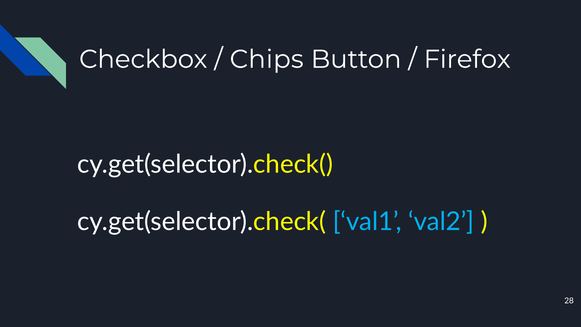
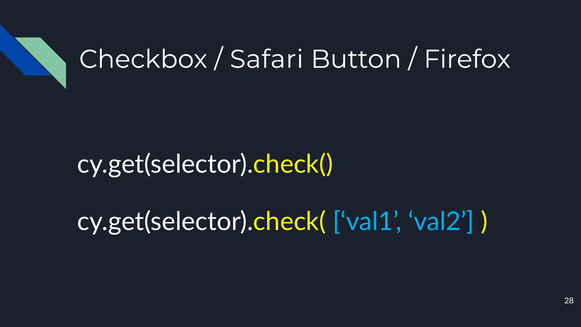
Chips: Chips -> Safari
